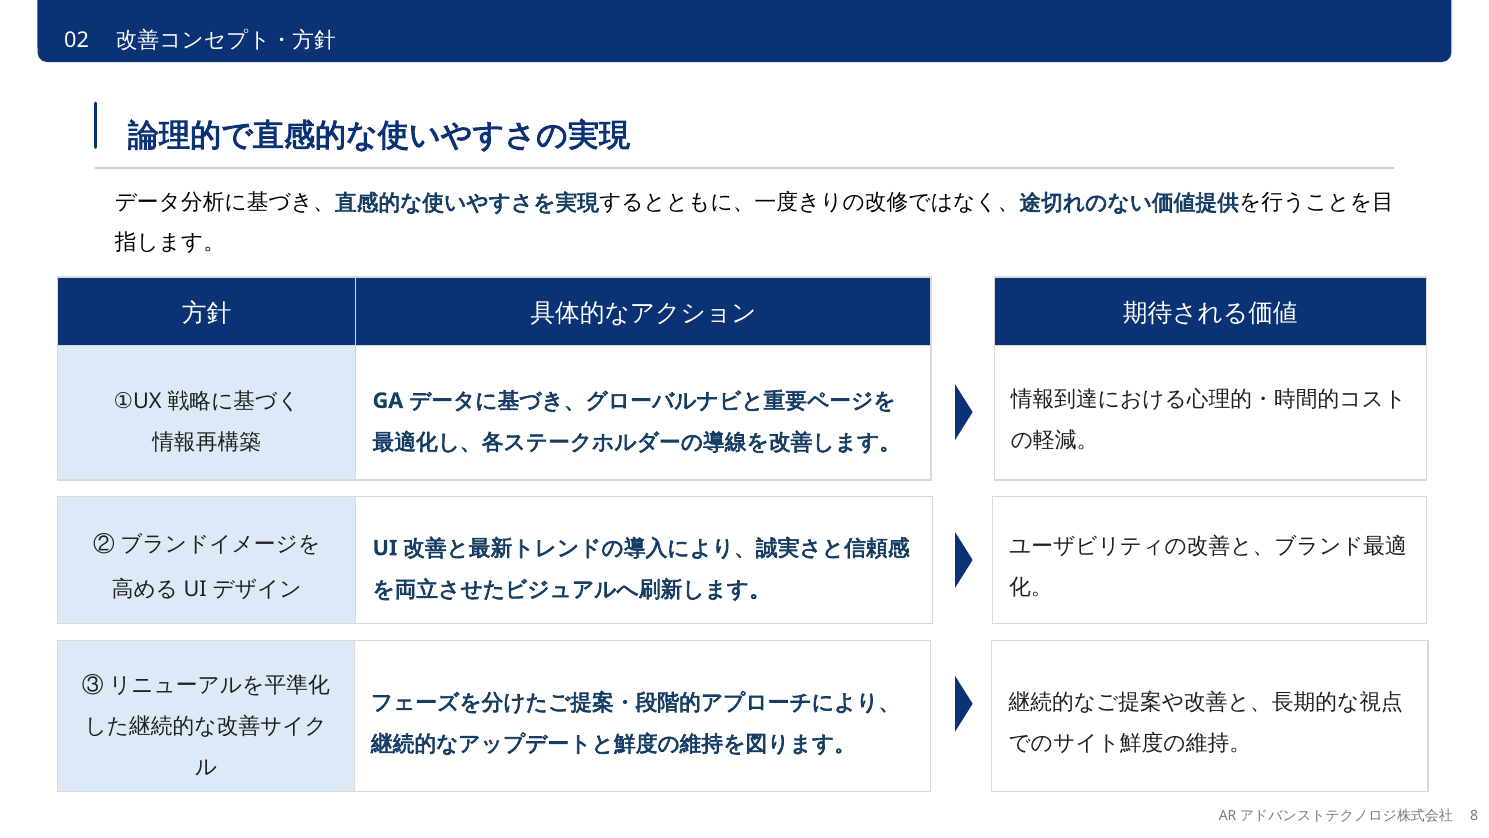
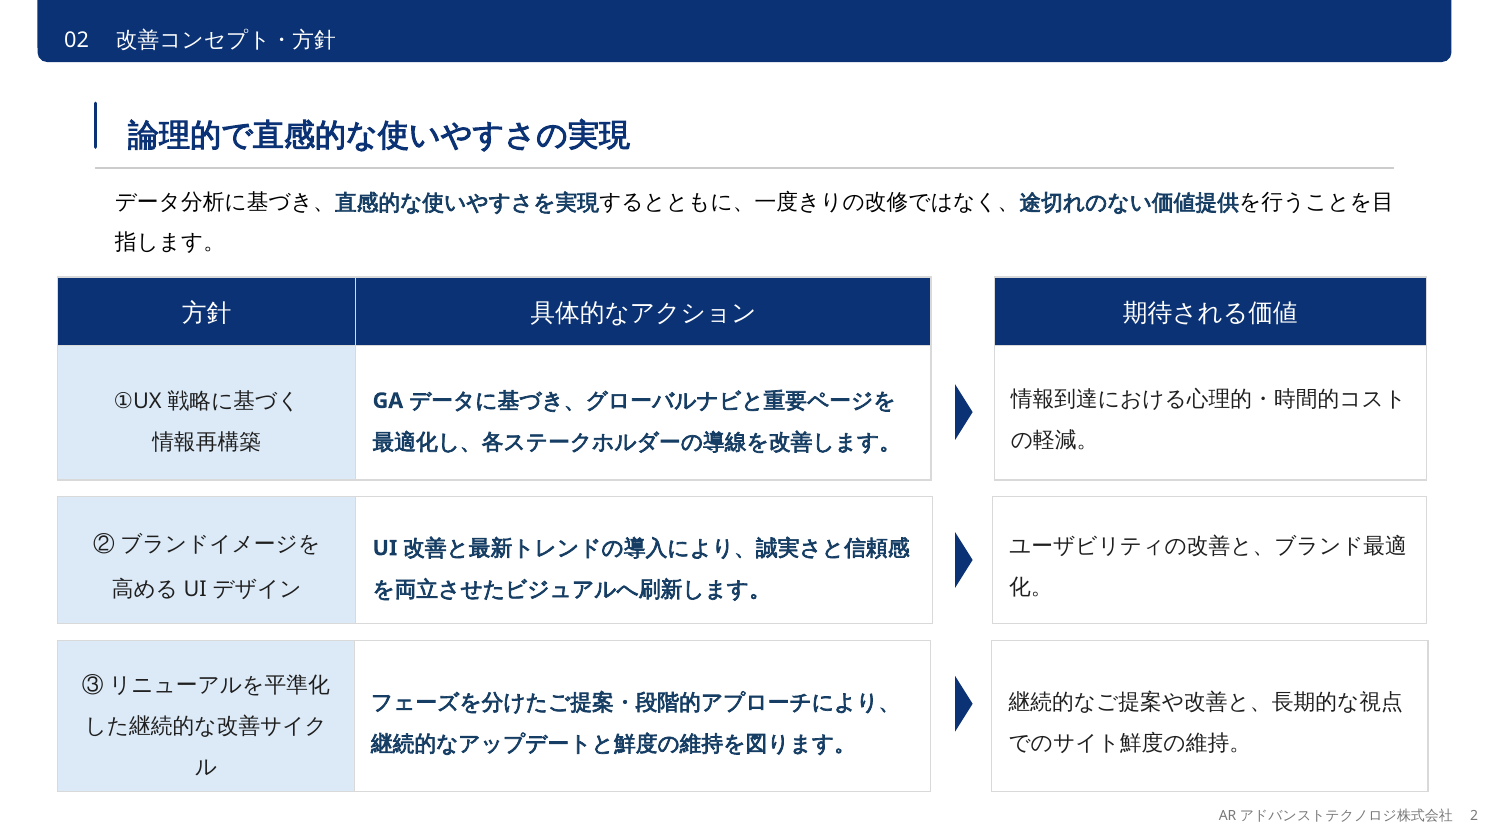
8: 8 -> 2
